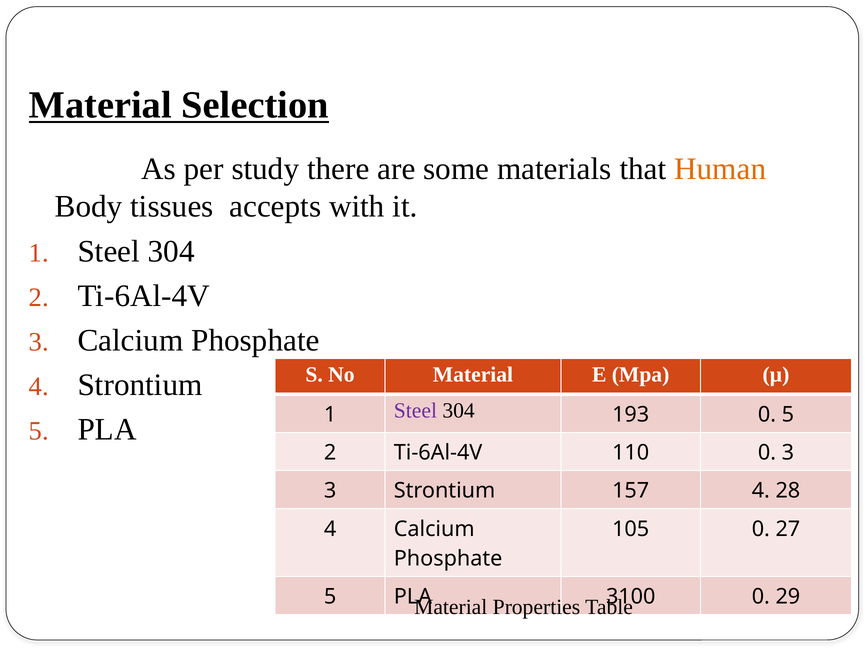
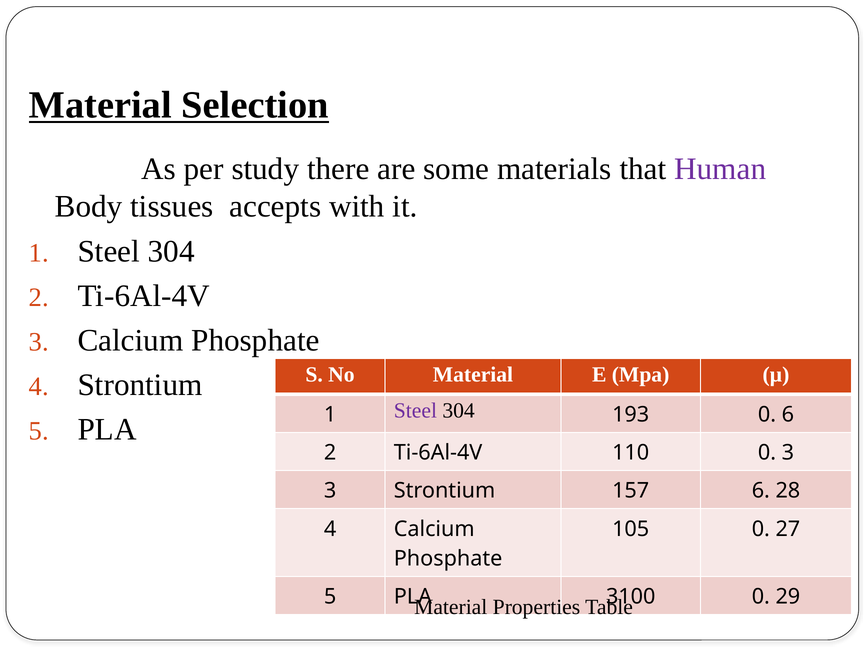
Human colour: orange -> purple
0 5: 5 -> 6
157 4: 4 -> 6
